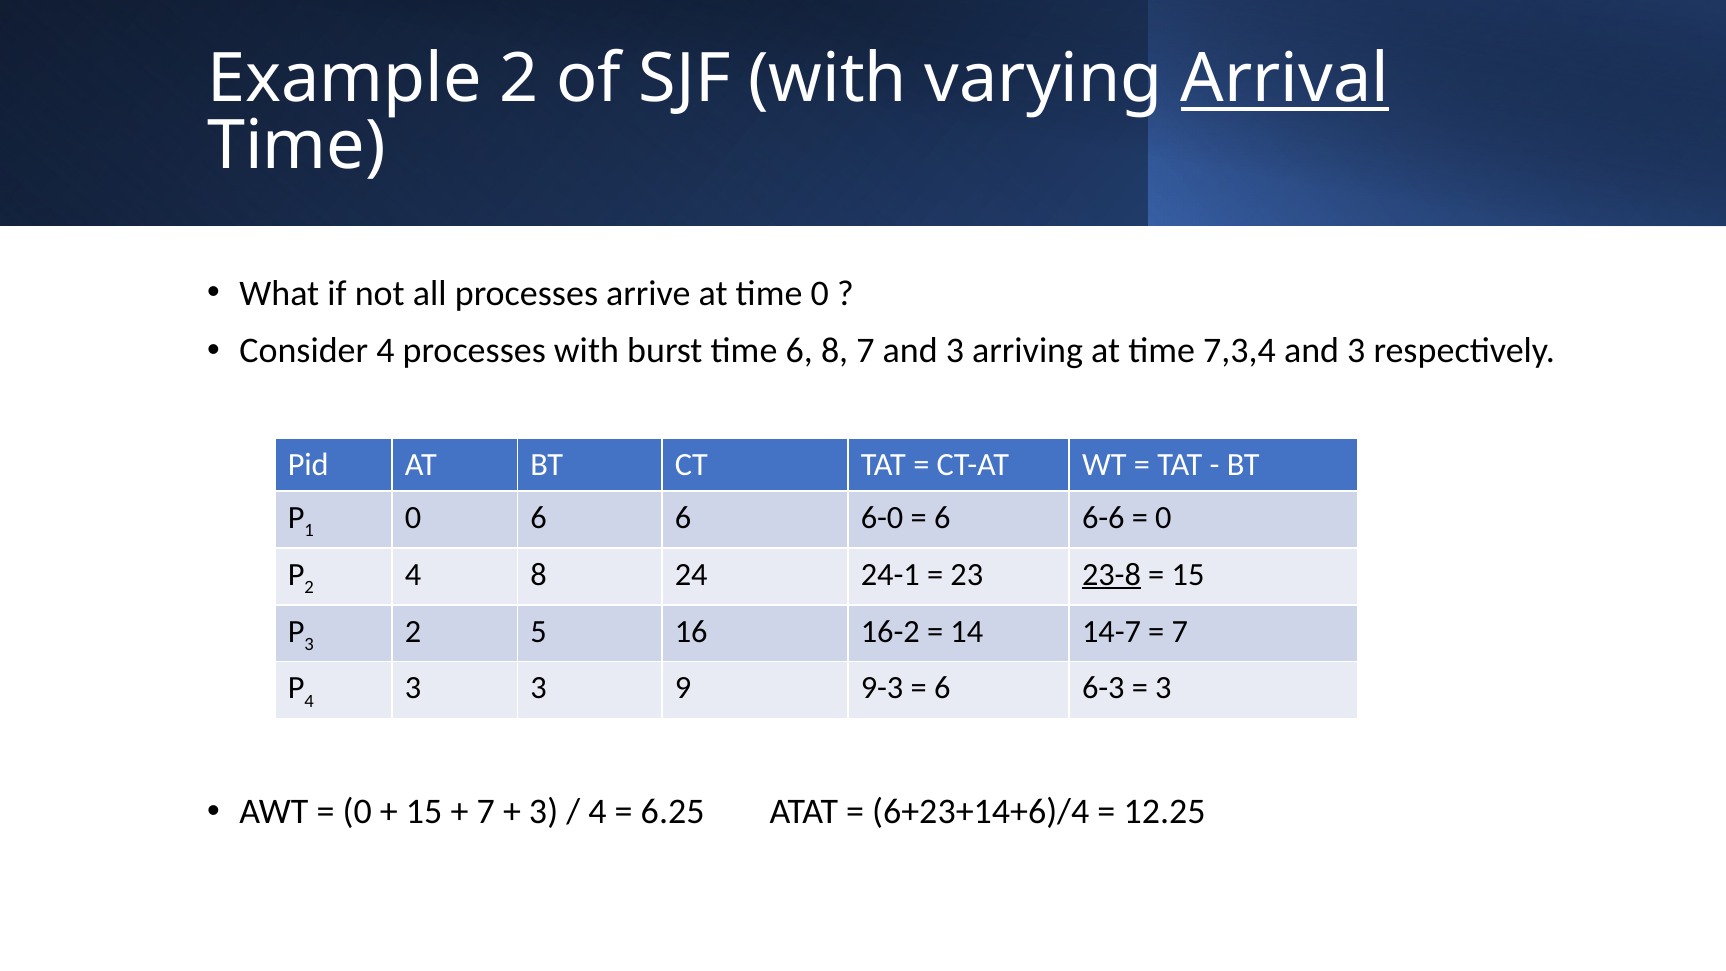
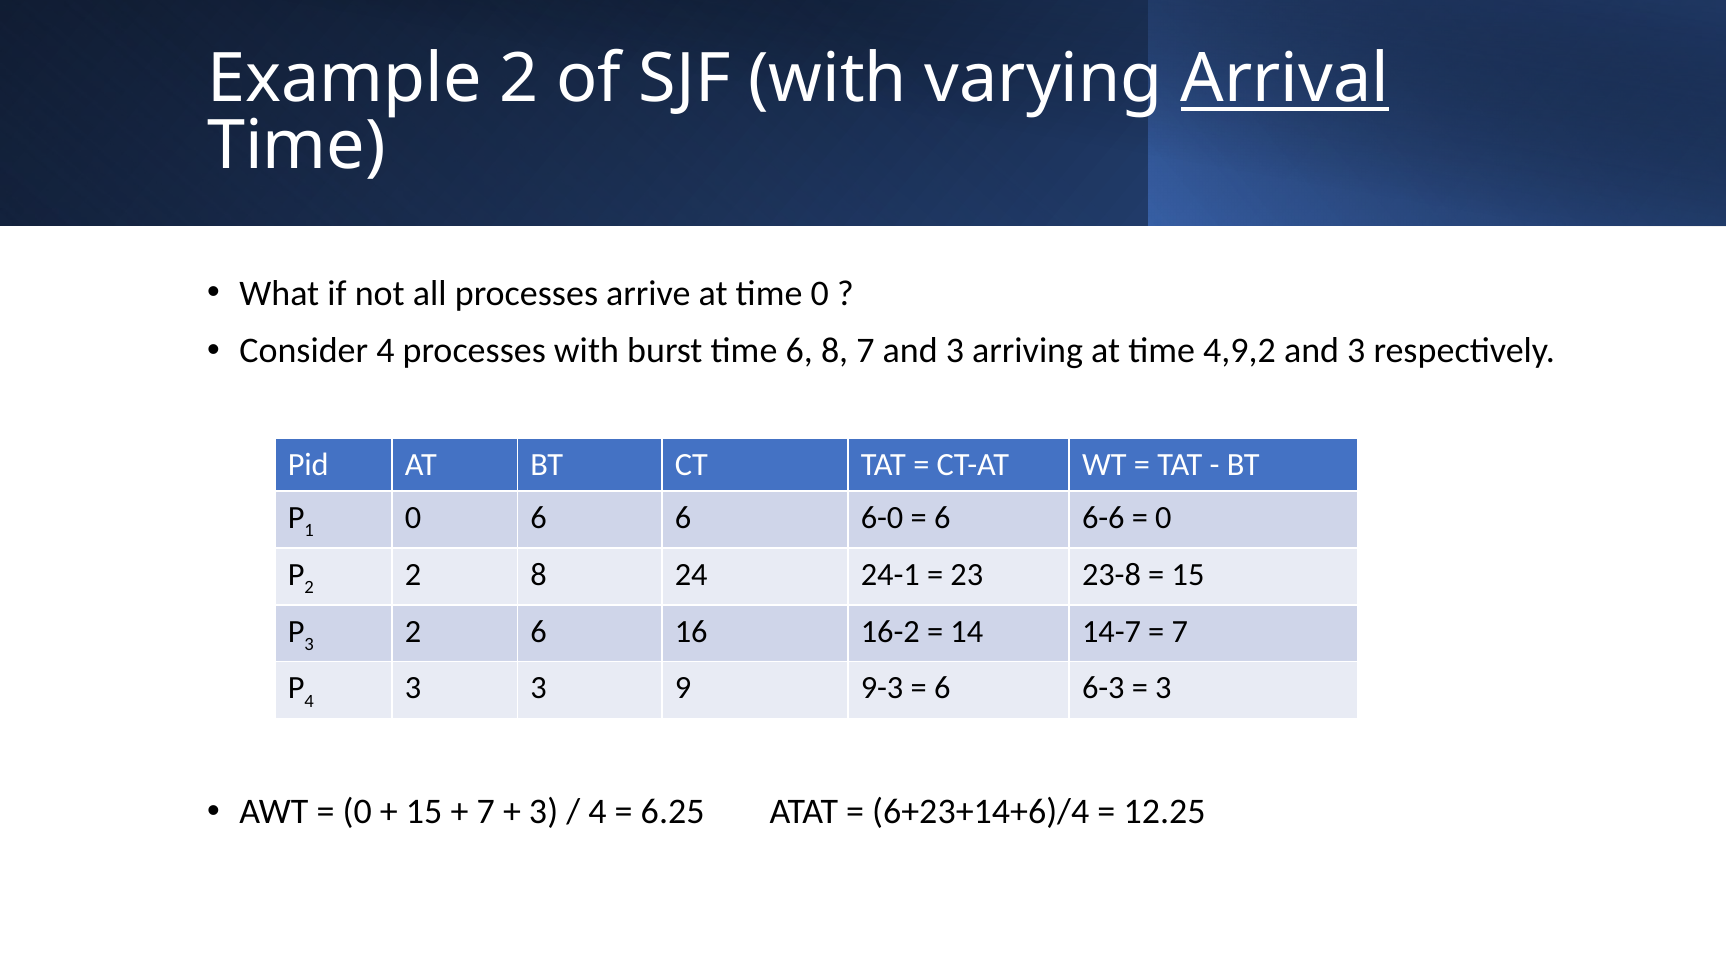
7,3,4: 7,3,4 -> 4,9,2
2 4: 4 -> 2
23-8 underline: present -> none
2 5: 5 -> 6
